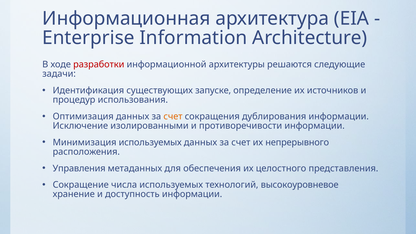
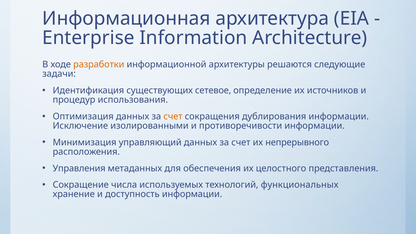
разработки colour: red -> orange
запуске: запуске -> сетевое
Минимизация используемых: используемых -> управляющий
высокоуровневое: высокоуровневое -> функциональных
